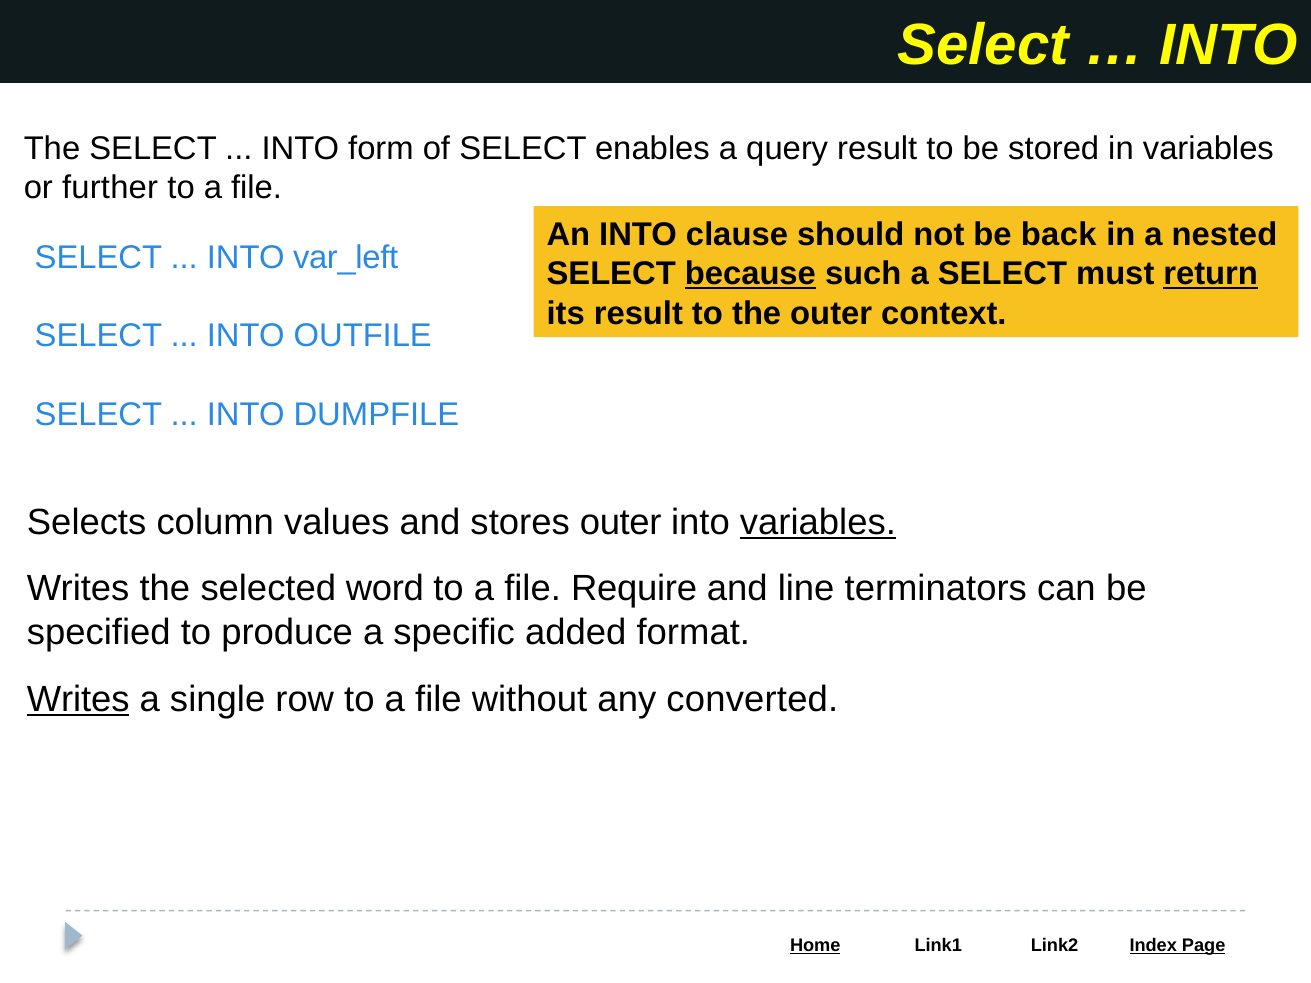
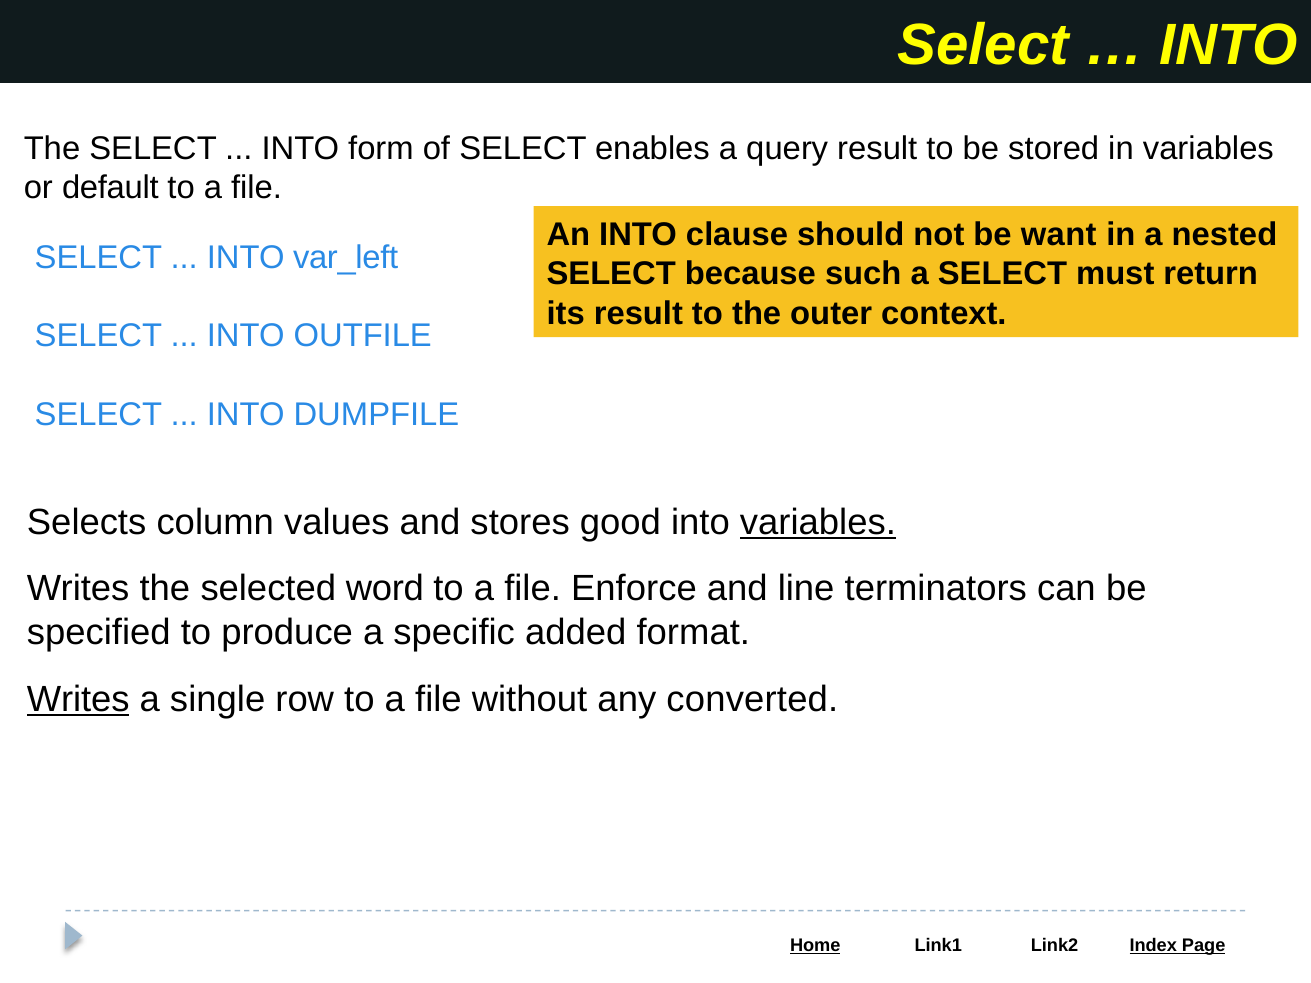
further: further -> default
back: back -> want
because underline: present -> none
return underline: present -> none
stores outer: outer -> good
Require: Require -> Enforce
